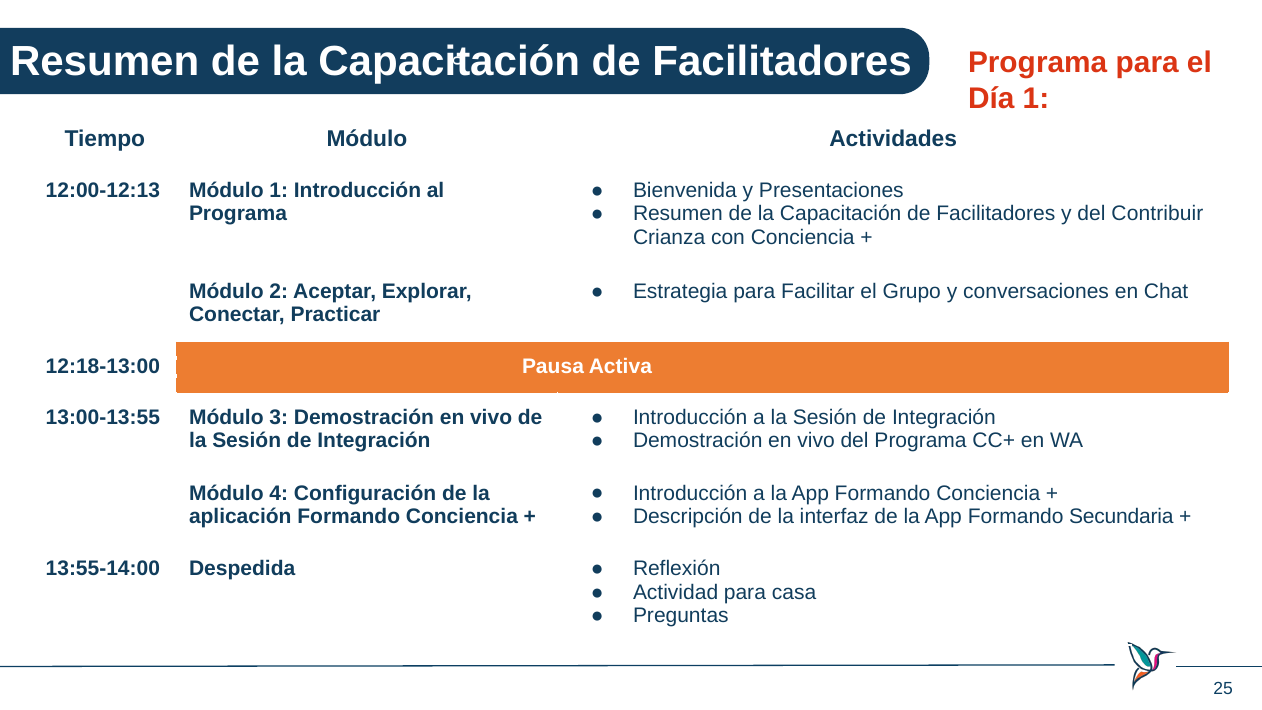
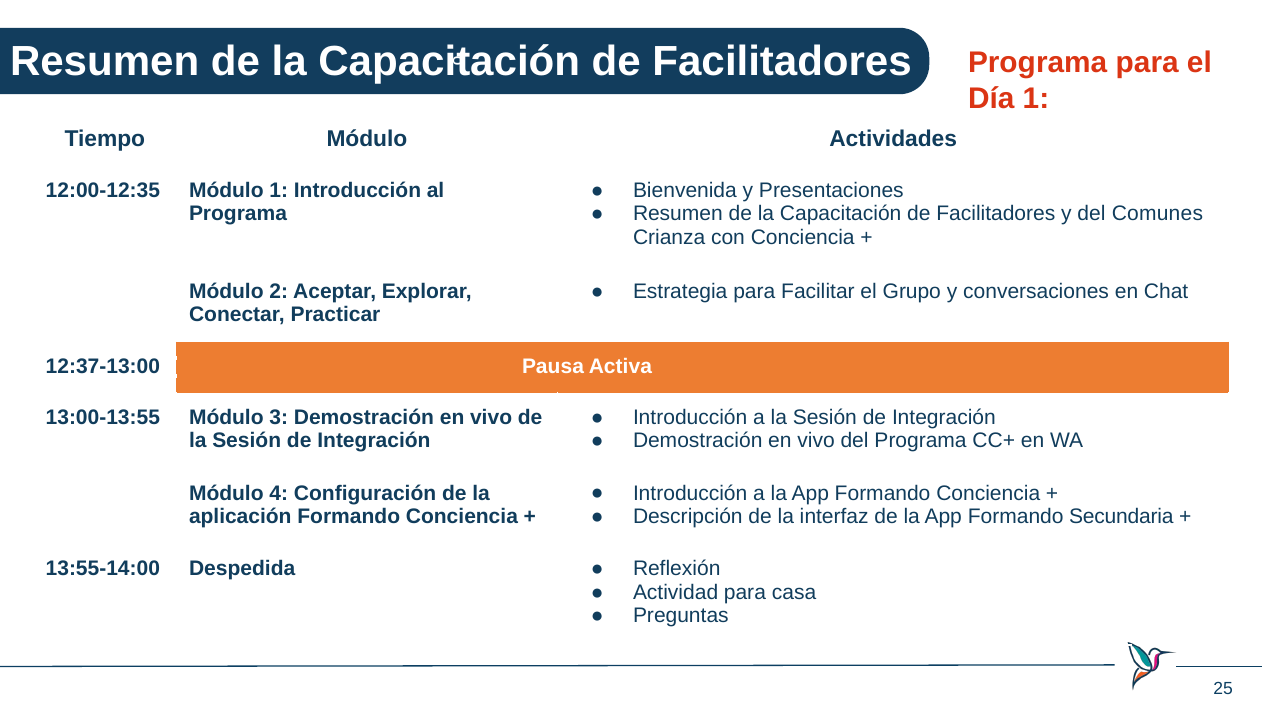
12:00-12:13: 12:00-12:13 -> 12:00-12:35
Contribuir: Contribuir -> Comunes
12:18-13:00: 12:18-13:00 -> 12:37-13:00
